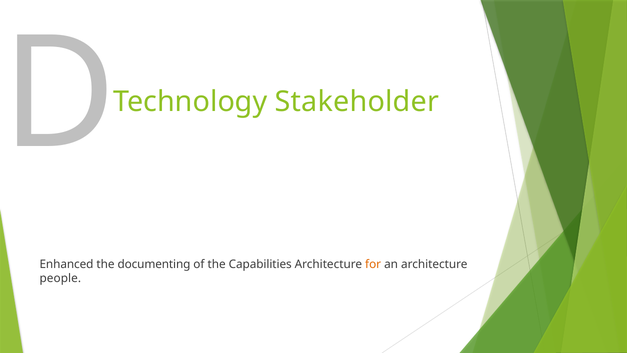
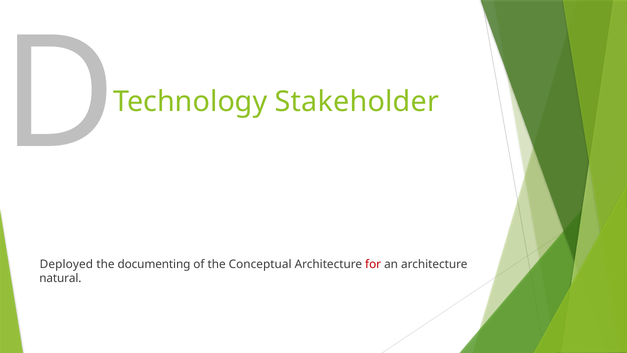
Enhanced: Enhanced -> Deployed
Capabilities: Capabilities -> Conceptual
for colour: orange -> red
people: people -> natural
